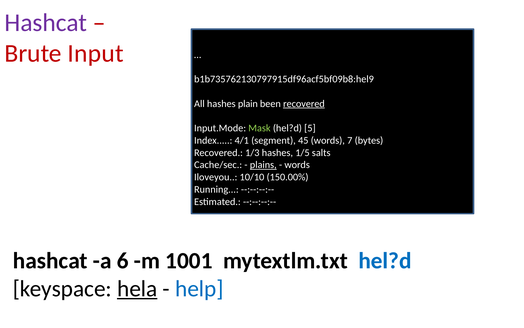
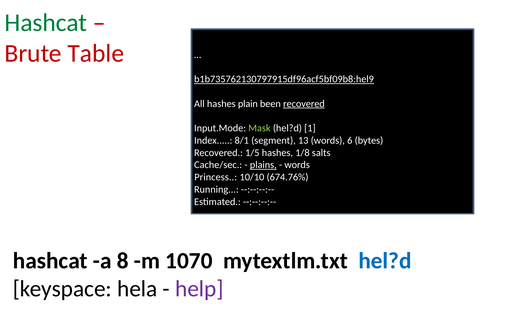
Hashcat at (46, 23) colour: purple -> green
Input: Input -> Table
b1b735762130797915df96acf5bf09b8:hel9 underline: none -> present
5: 5 -> 1
4/1: 4/1 -> 8/1
45: 45 -> 13
7: 7 -> 6
1/3: 1/3 -> 1/5
1/5: 1/5 -> 1/8
Iloveyou: Iloveyou -> Princess
150.00%: 150.00% -> 674.76%
6: 6 -> 8
1001: 1001 -> 1070
hela underline: present -> none
help colour: blue -> purple
